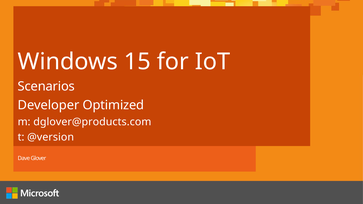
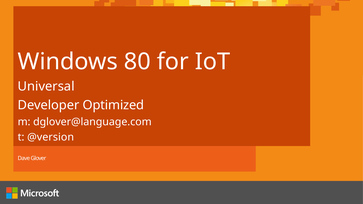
15: 15 -> 80
Scenarios: Scenarios -> Universal
dglover@products.com: dglover@products.com -> dglover@language.com
